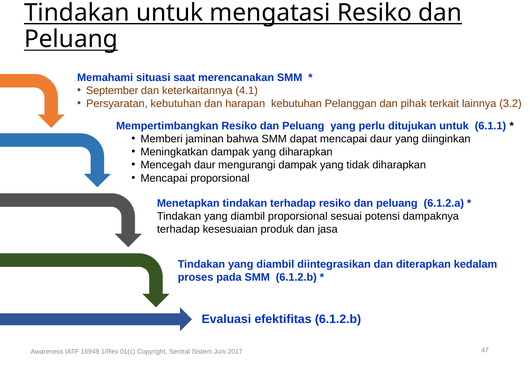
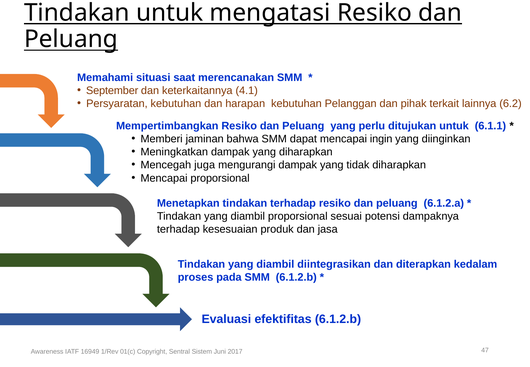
3.2: 3.2 -> 6.2
mencapai daur: daur -> ingin
Mencegah daur: daur -> juga
